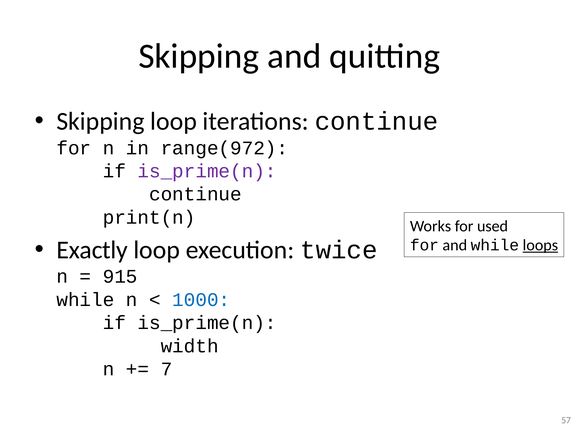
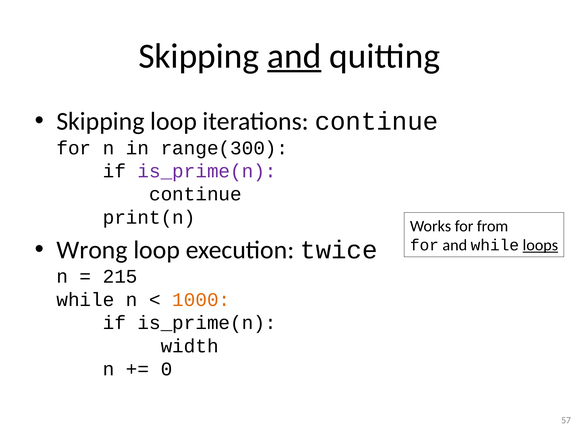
and at (294, 56) underline: none -> present
range(972: range(972 -> range(300
used: used -> from
Exactly: Exactly -> Wrong
915: 915 -> 215
1000 colour: blue -> orange
7: 7 -> 0
